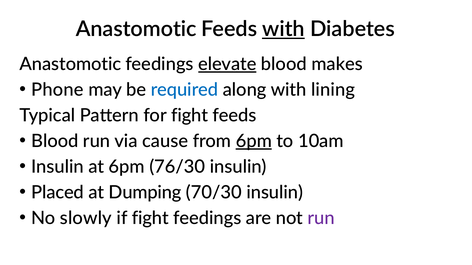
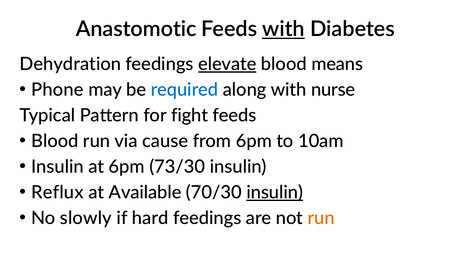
Anastomotic at (70, 64): Anastomotic -> Dehydration
makes: makes -> means
lining: lining -> nurse
6pm at (254, 141) underline: present -> none
76/30: 76/30 -> 73/30
Placed: Placed -> Reflux
Dumping: Dumping -> Available
insulin at (275, 193) underline: none -> present
if fight: fight -> hard
run at (321, 219) colour: purple -> orange
